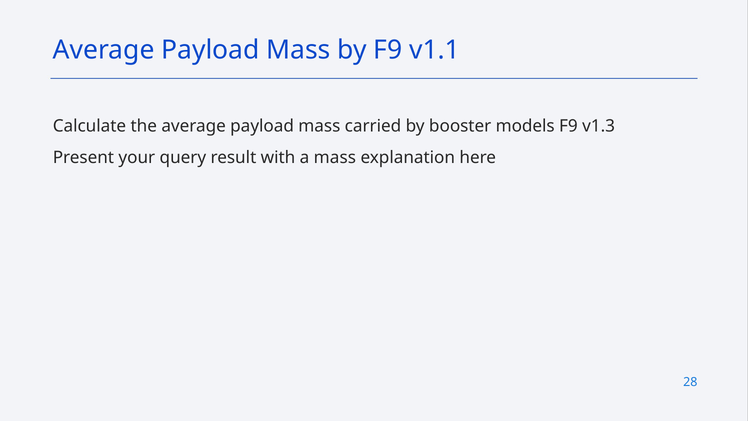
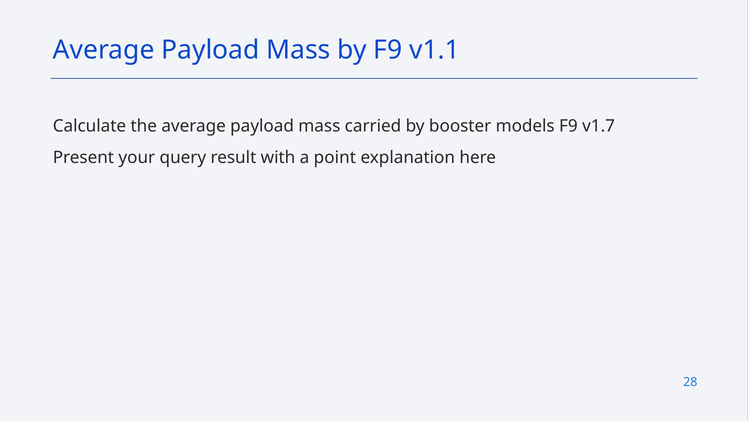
v1.3: v1.3 -> v1.7
a mass: mass -> point
